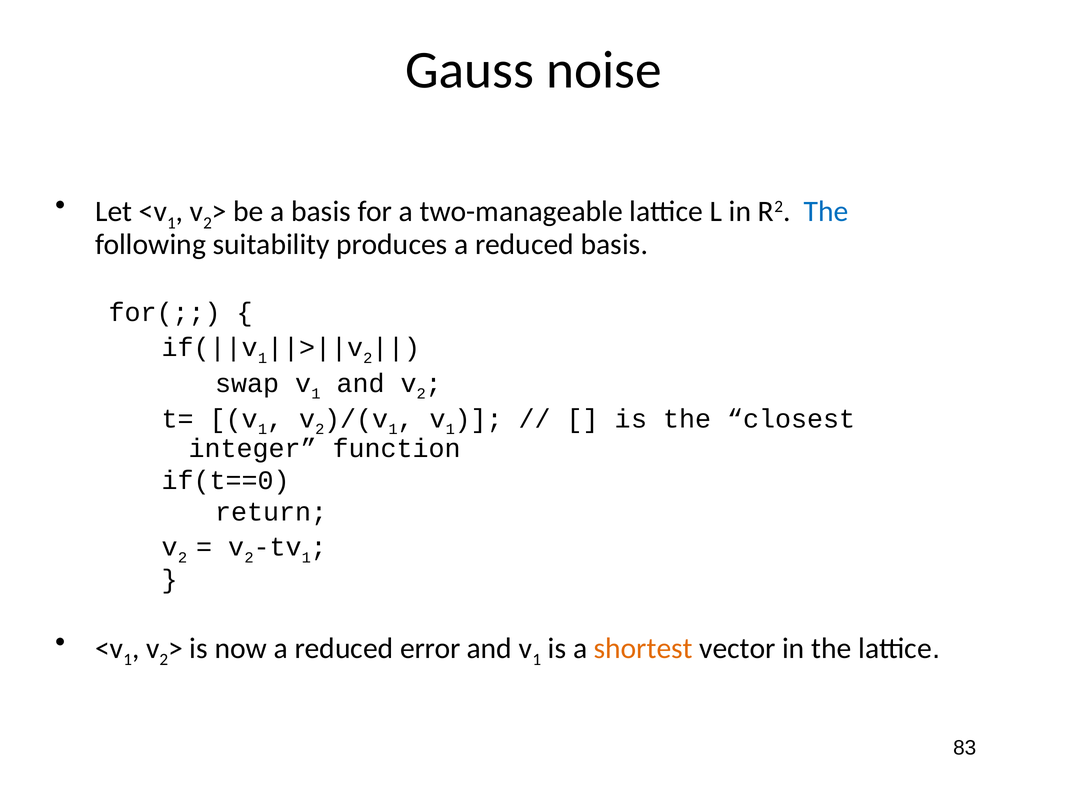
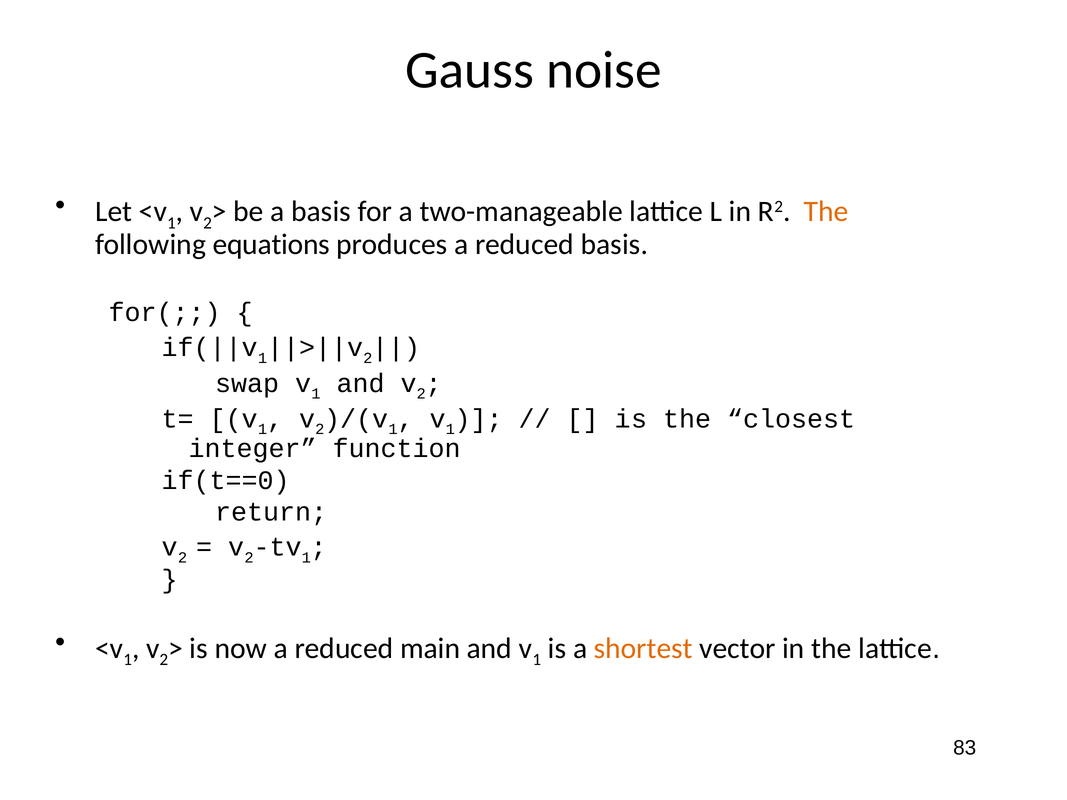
The at (826, 211) colour: blue -> orange
suitability: suitability -> equations
error: error -> main
